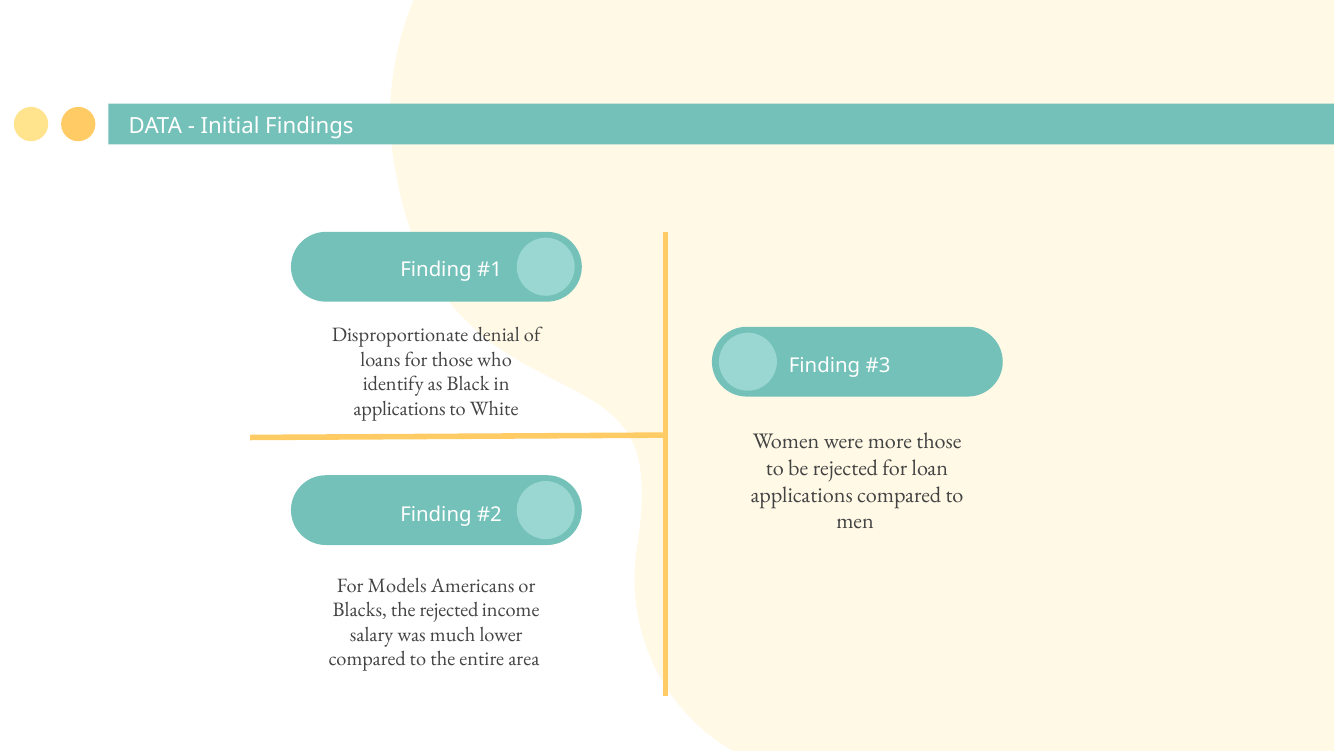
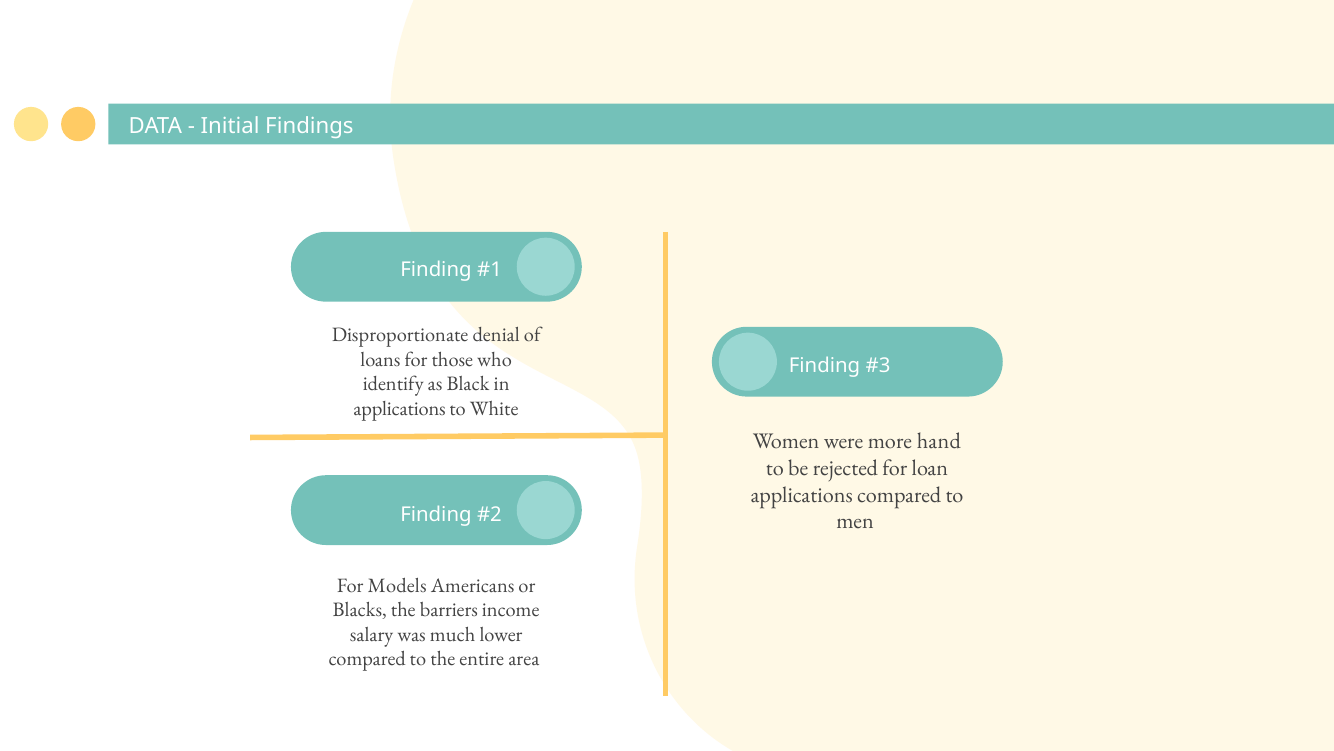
more those: those -> hand
the rejected: rejected -> barriers
